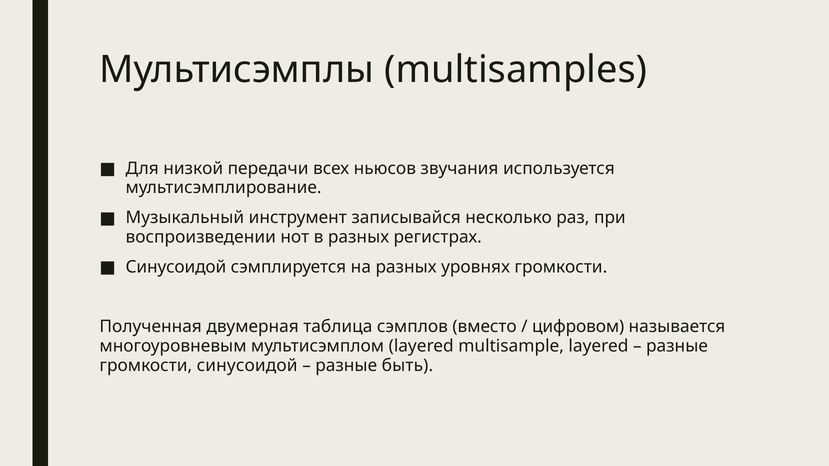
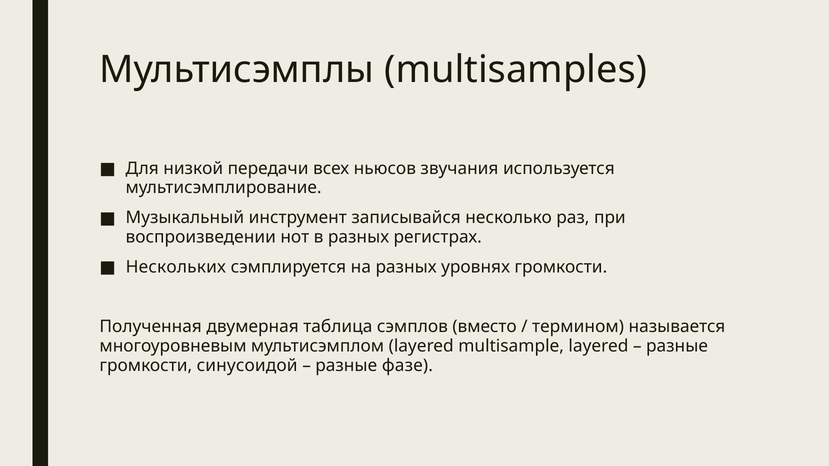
Синусоидой at (176, 267): Синусоидой -> Нескольких
цифровом: цифровом -> термином
быть: быть -> фазе
